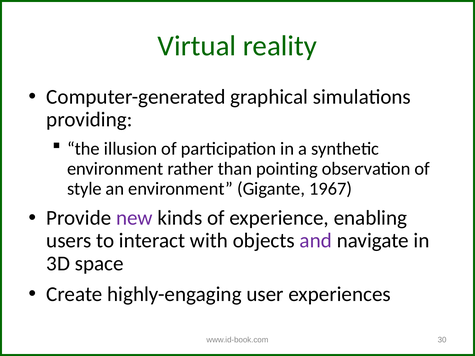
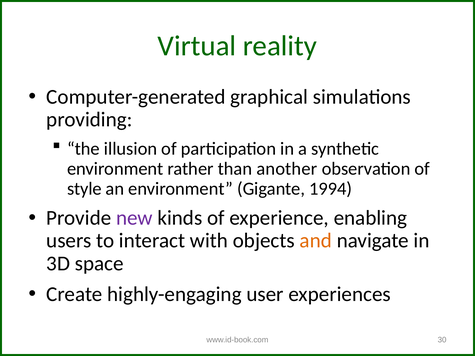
pointing: pointing -> another
1967: 1967 -> 1994
and colour: purple -> orange
